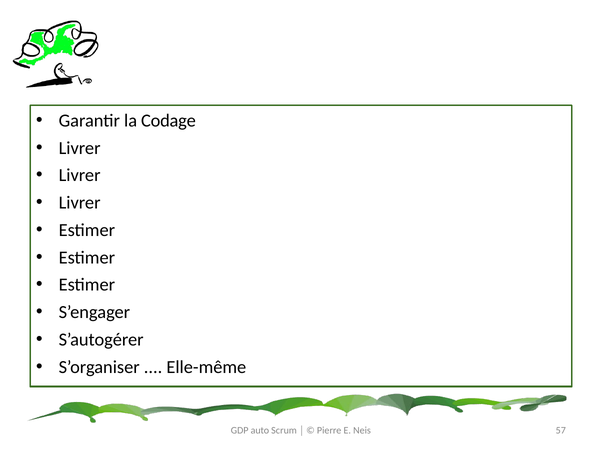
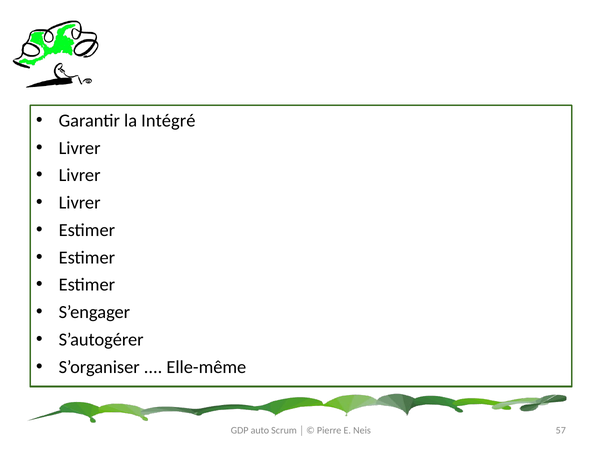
Codage: Codage -> Intégré
